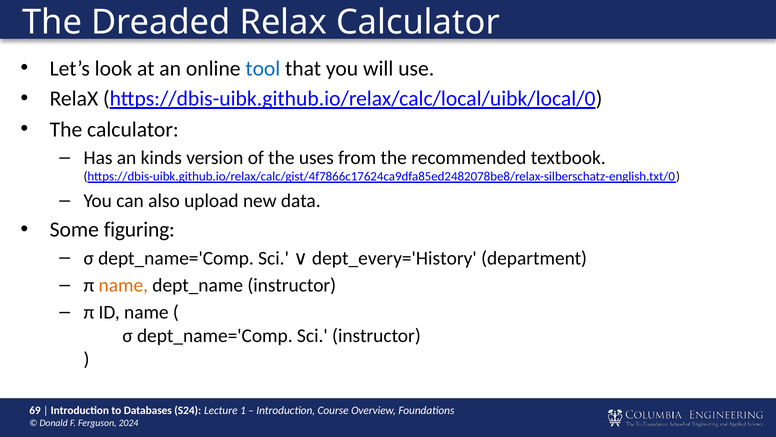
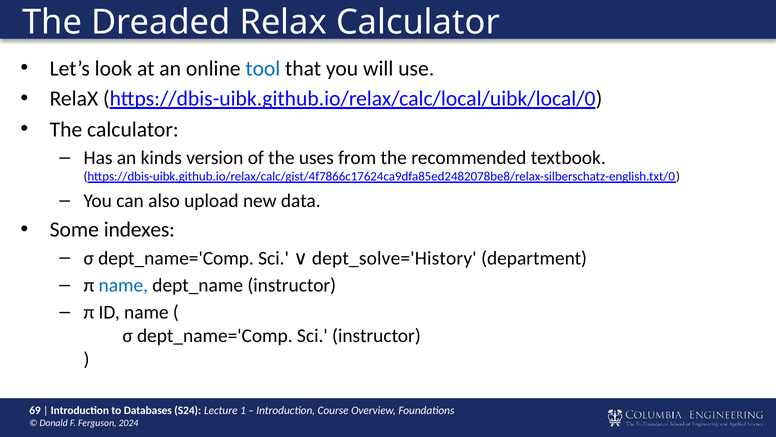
figuring: figuring -> indexes
dept_every='History: dept_every='History -> dept_solve='History
name at (123, 285) colour: orange -> blue
